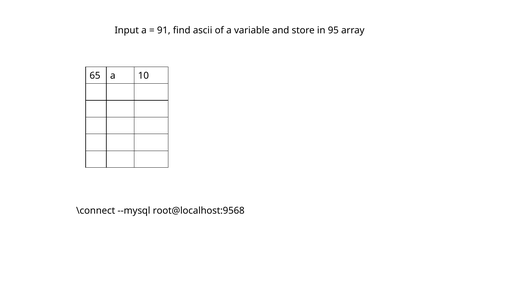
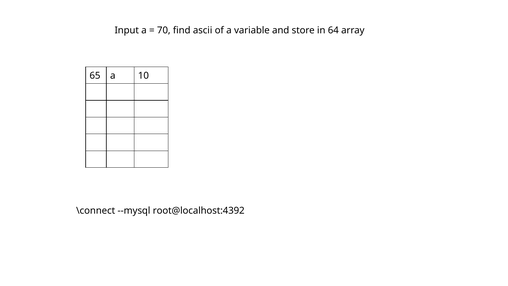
91: 91 -> 70
95: 95 -> 64
root@localhost:9568: root@localhost:9568 -> root@localhost:4392
